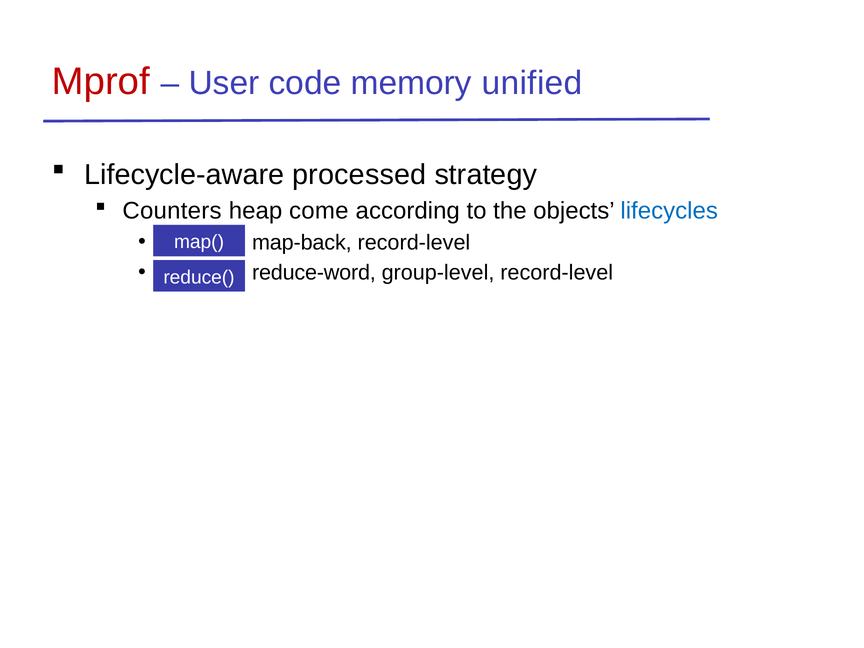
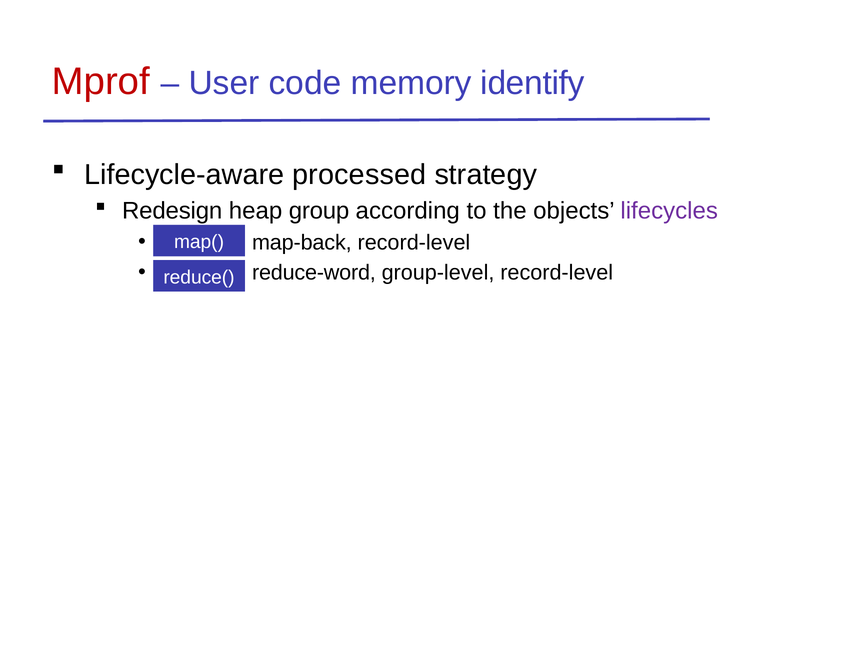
unified: unified -> identify
Counters: Counters -> Redesign
come: come -> group
lifecycles colour: blue -> purple
